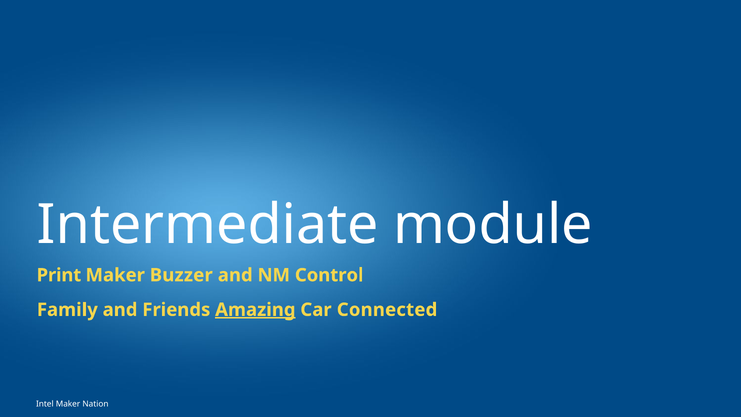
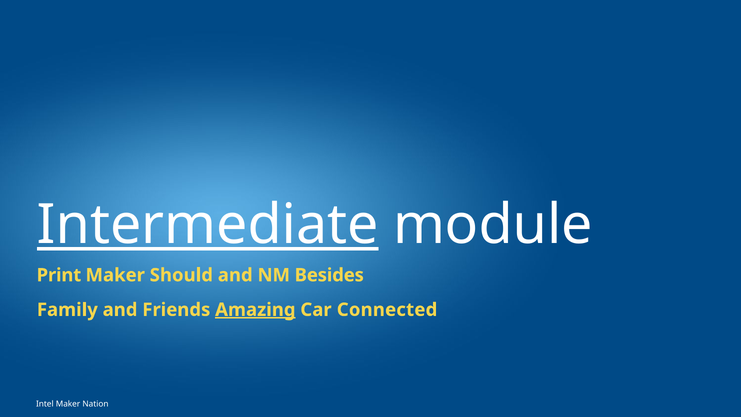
Intermediate underline: none -> present
Buzzer: Buzzer -> Should
Control: Control -> Besides
